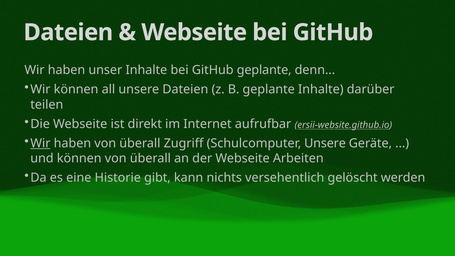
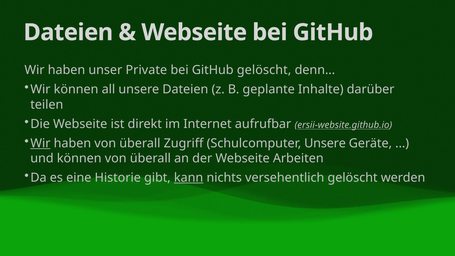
unser Inhalte: Inhalte -> Private
GitHub geplante: geplante -> gelöscht
kann underline: none -> present
